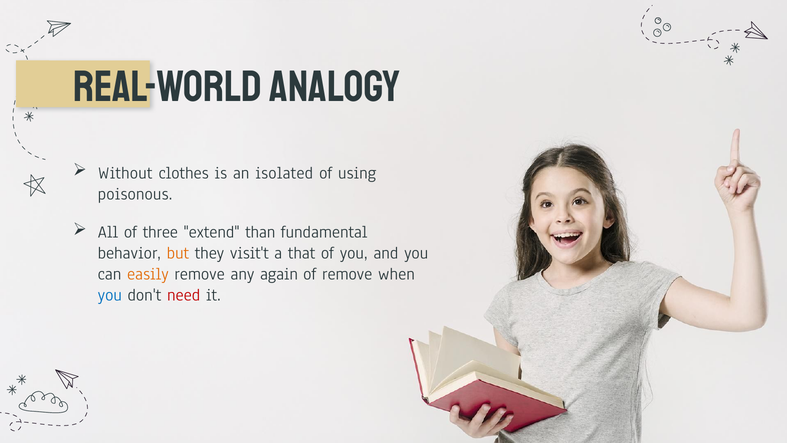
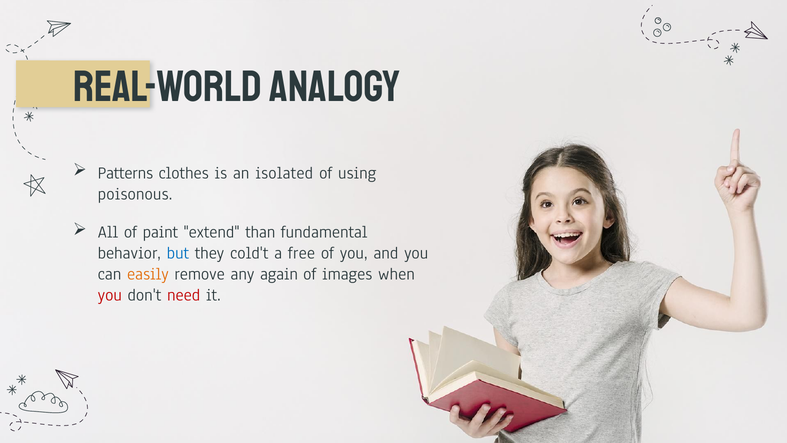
Without: Without -> Patterns
three: three -> paint
but colour: orange -> blue
visit't: visit't -> cold't
that: that -> free
of remove: remove -> images
you at (110, 295) colour: blue -> red
